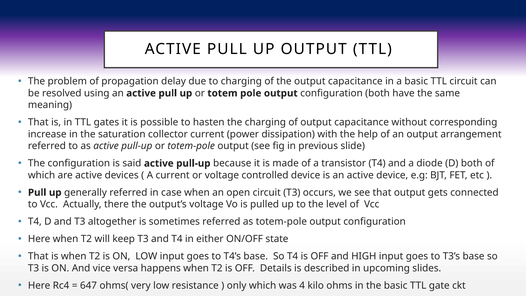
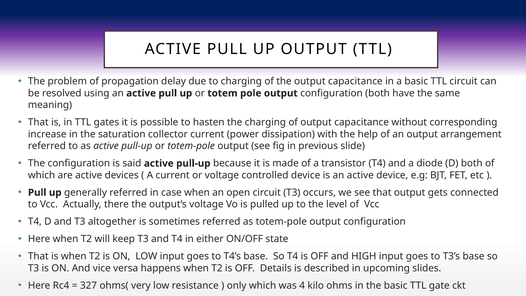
647: 647 -> 327
